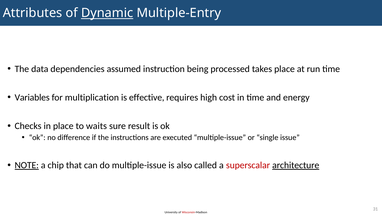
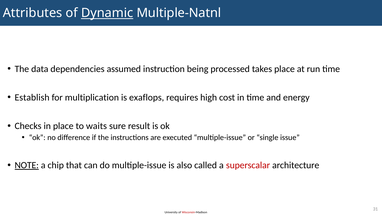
Multiple-Entry: Multiple-Entry -> Multiple-Natnl
Variables: Variables -> Establish
effective: effective -> exaflops
architecture underline: present -> none
